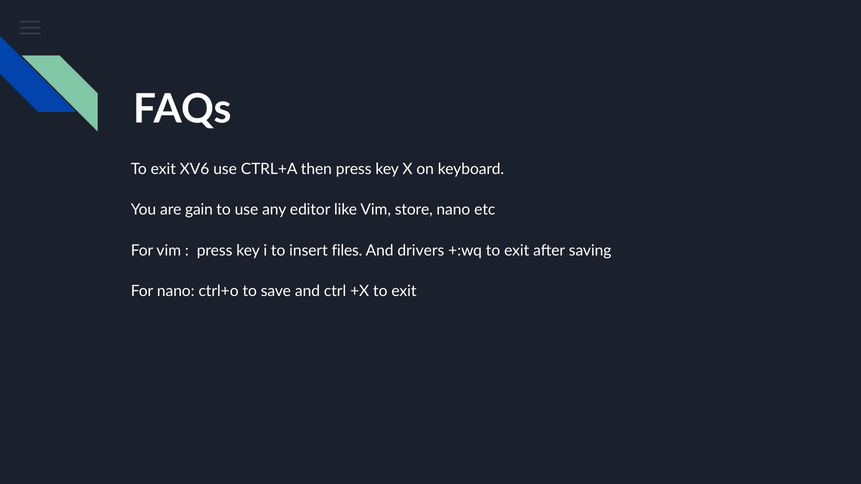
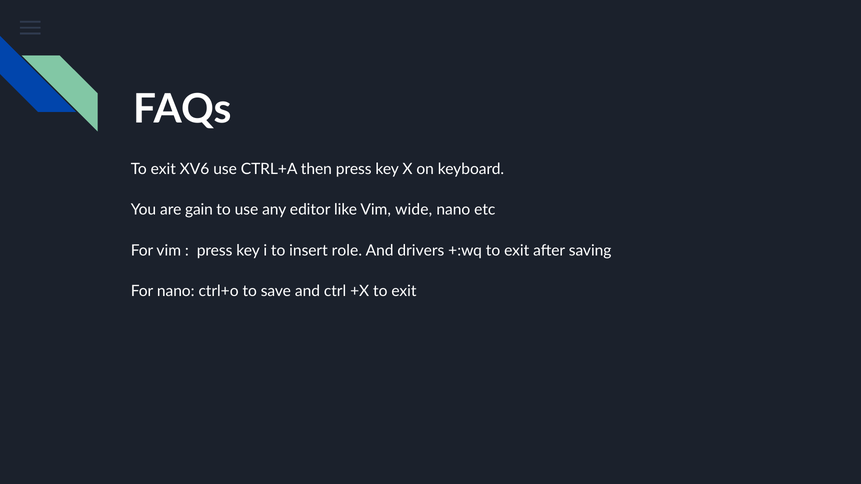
store: store -> wide
files: files -> role
